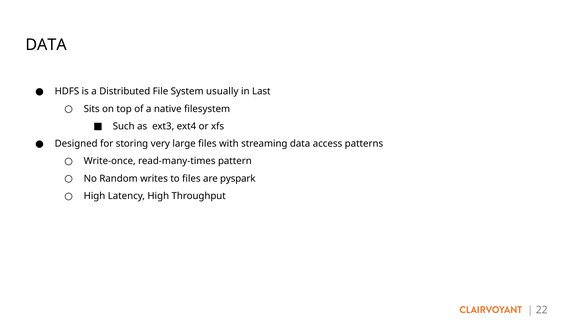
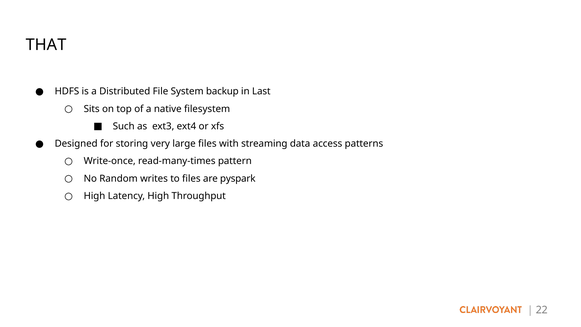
DATA at (46, 45): DATA -> THAT
usually: usually -> backup
